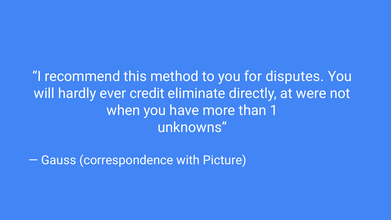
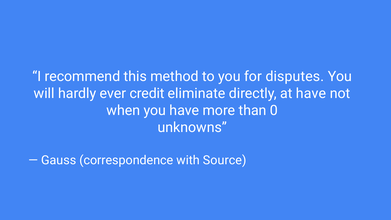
at were: were -> have
1: 1 -> 0
Picture: Picture -> Source
